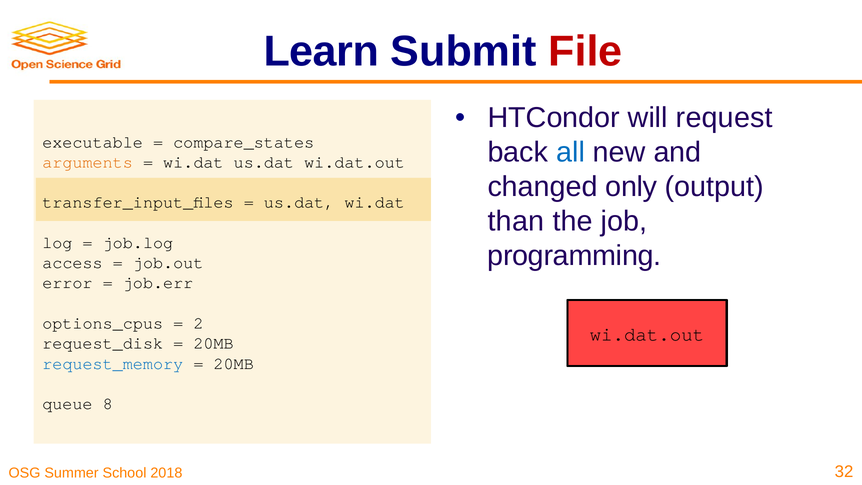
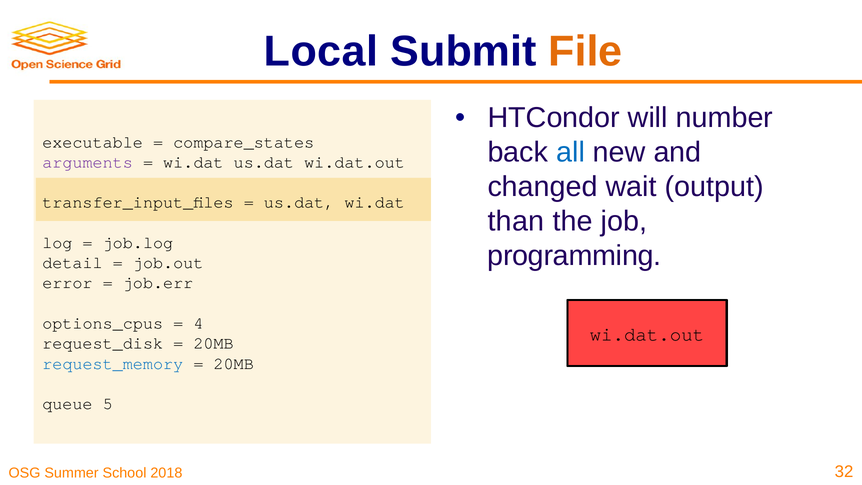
Learn: Learn -> Local
File colour: red -> orange
request: request -> number
arguments colour: orange -> purple
only: only -> wait
access: access -> detail
2: 2 -> 4
8: 8 -> 5
